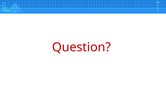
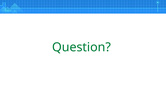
Question colour: red -> green
